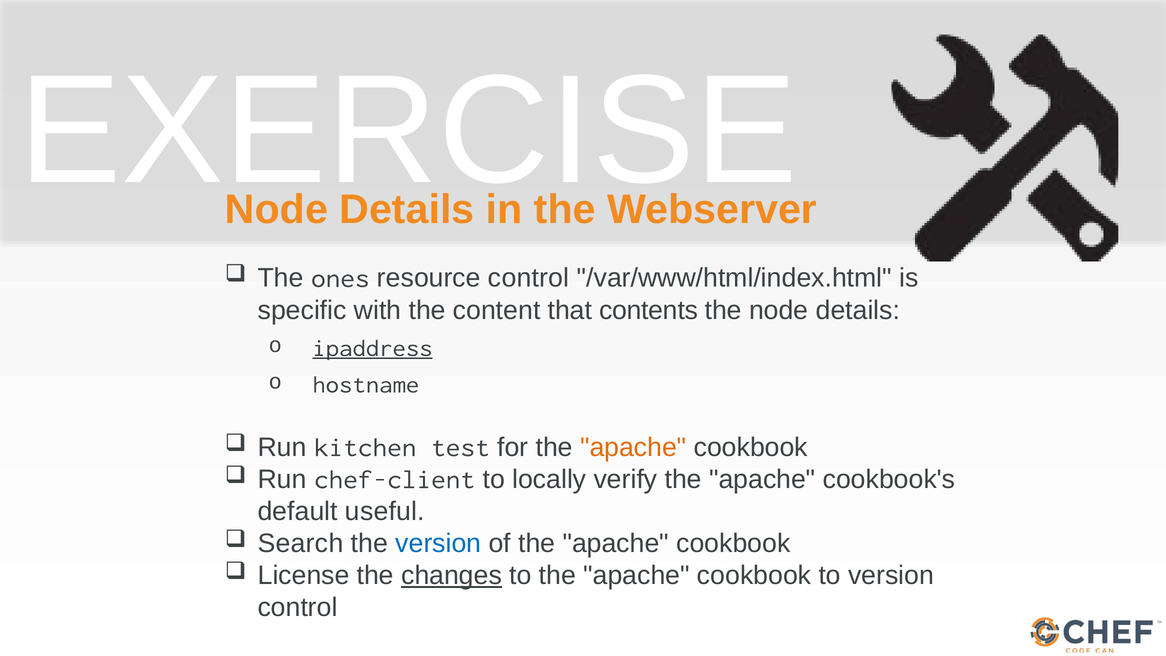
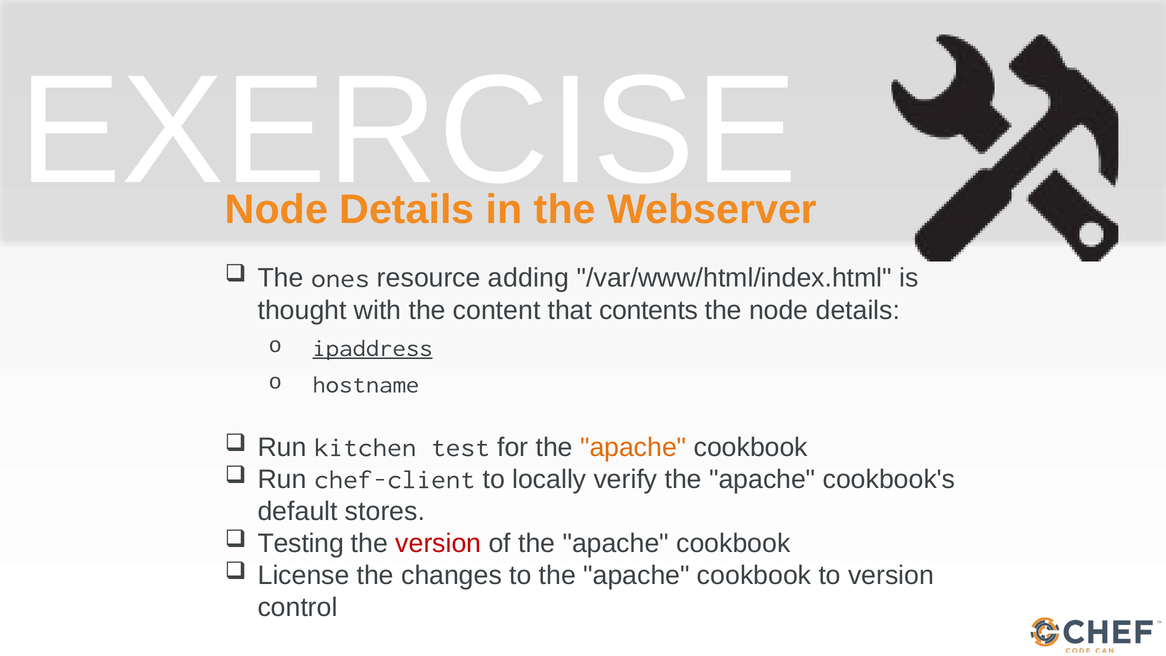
resource control: control -> adding
specific: specific -> thought
useful: useful -> stores
Search: Search -> Testing
version at (438, 543) colour: blue -> red
changes underline: present -> none
